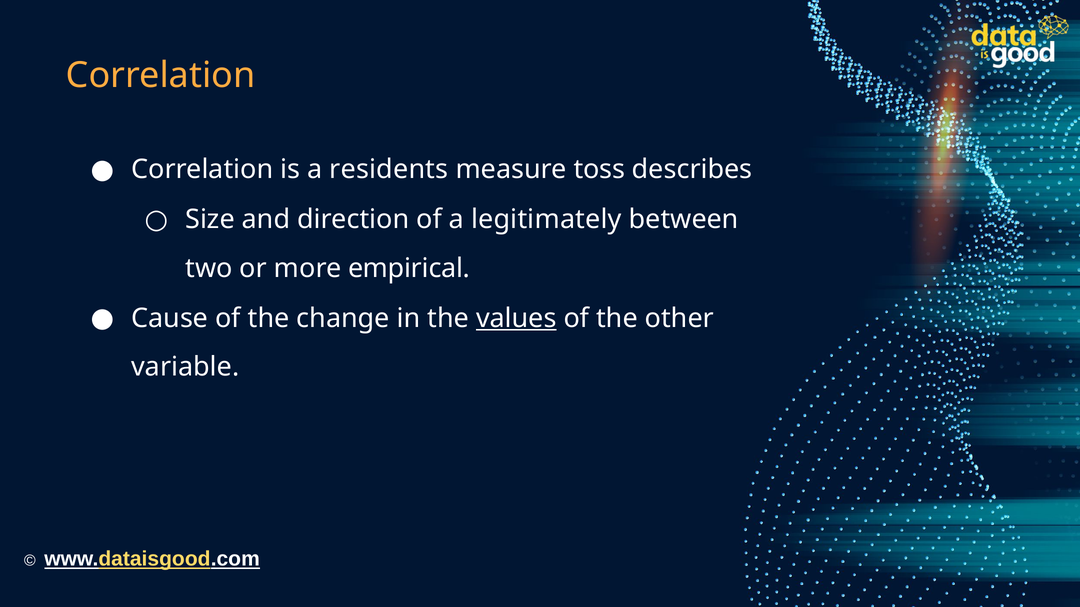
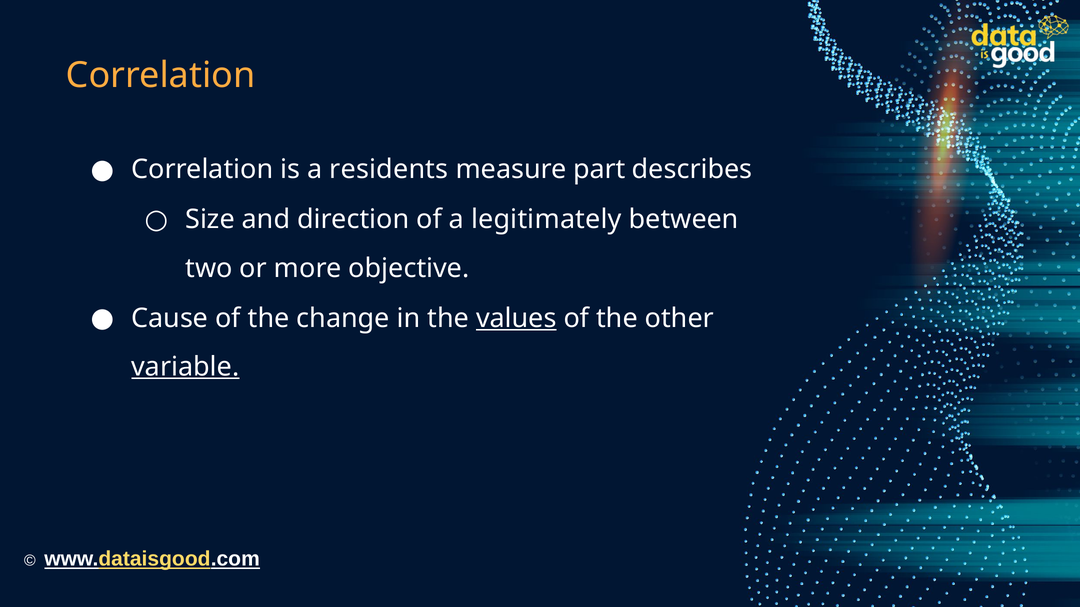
toss: toss -> part
empirical: empirical -> objective
variable underline: none -> present
